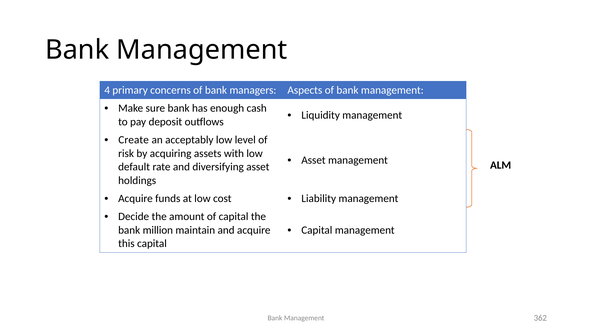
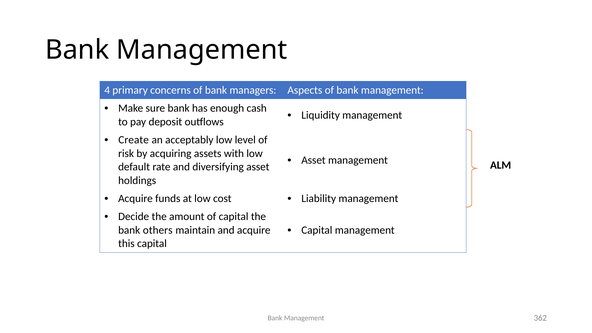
million: million -> others
